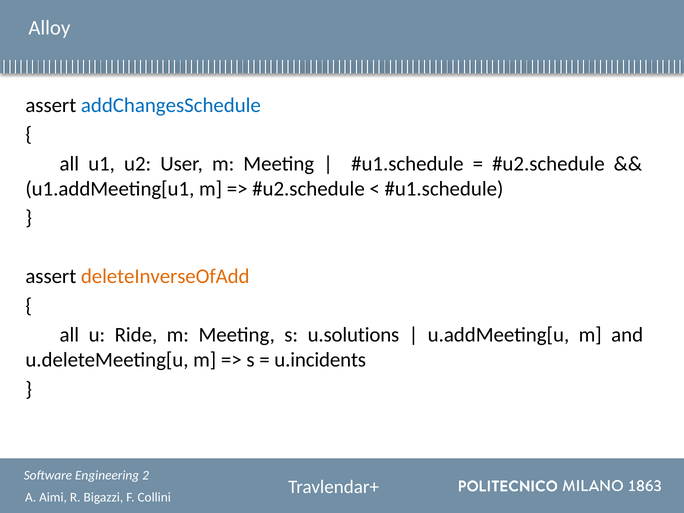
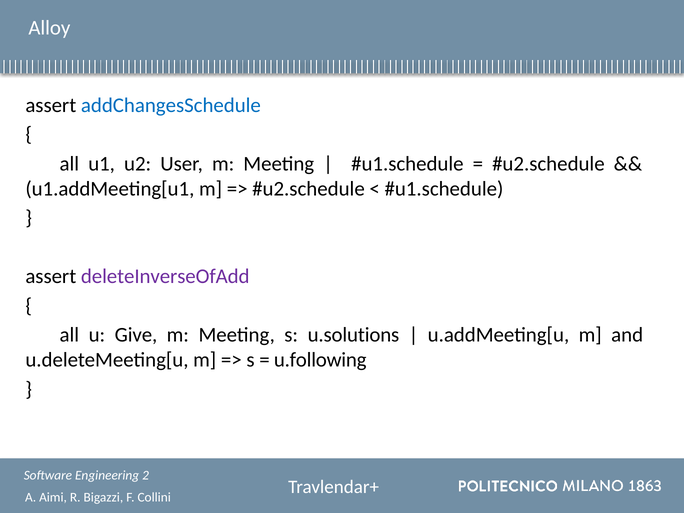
deleteInverseOfAdd colour: orange -> purple
Ride: Ride -> Give
u.incidents: u.incidents -> u.following
